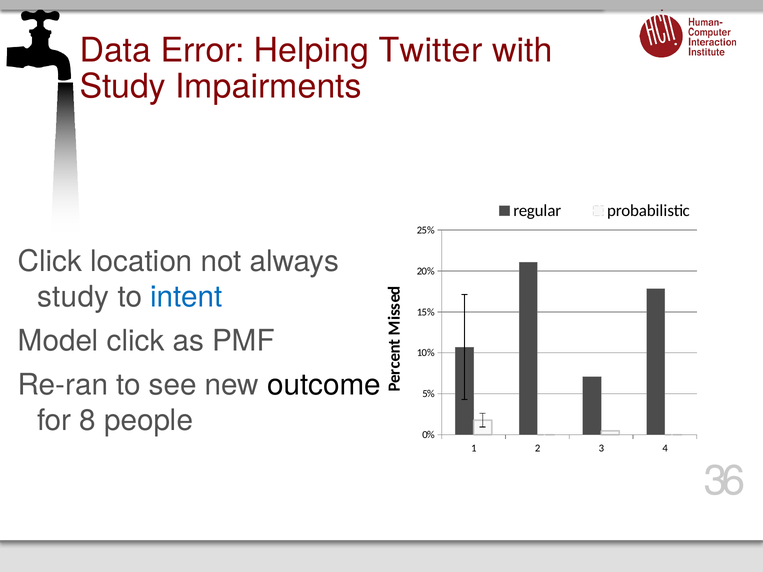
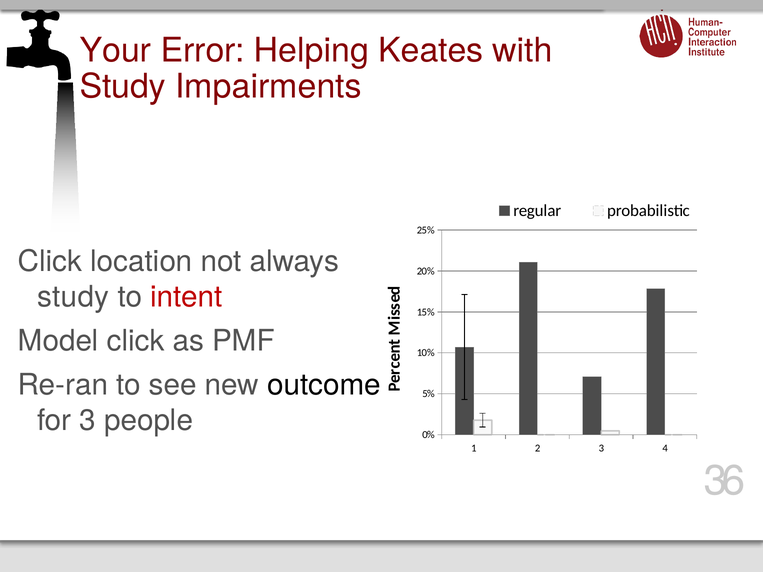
Data: Data -> Your
Twitter: Twitter -> Keates
intent colour: blue -> red
for 8: 8 -> 3
